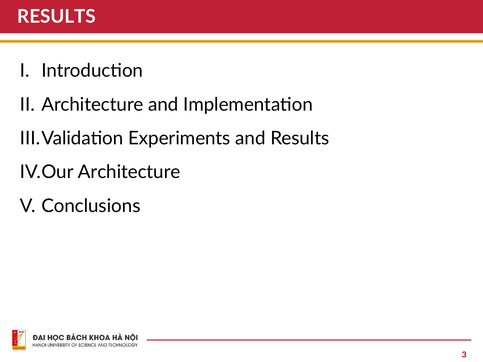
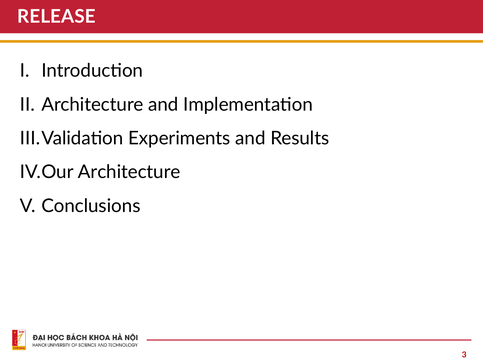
RESULTS at (56, 17): RESULTS -> RELEASE
